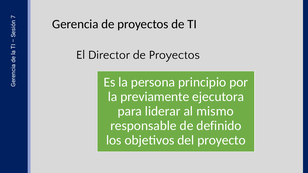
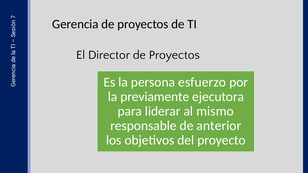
principio: principio -> esfuerzo
definido: definido -> anterior
